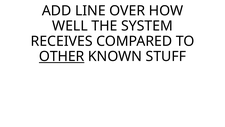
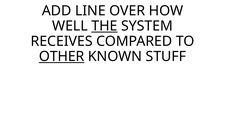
THE underline: none -> present
